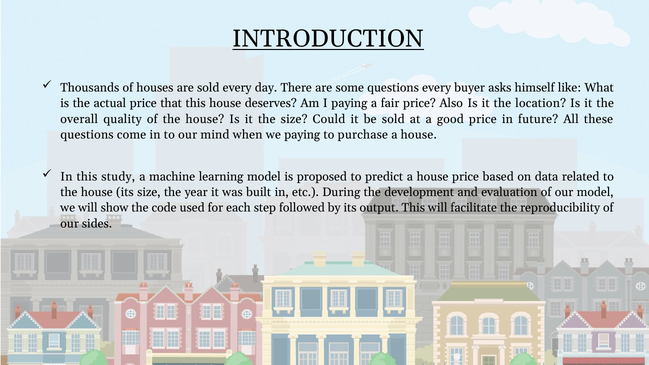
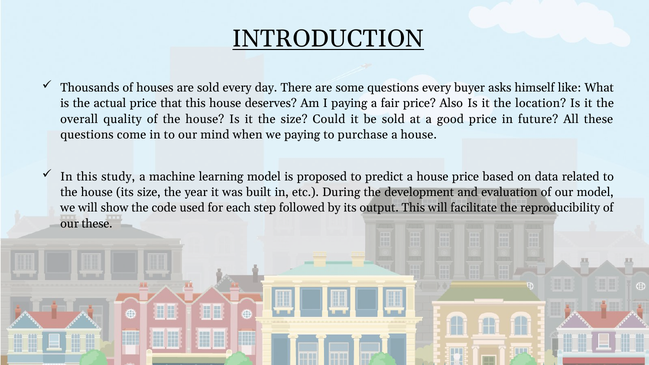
our sides: sides -> these
